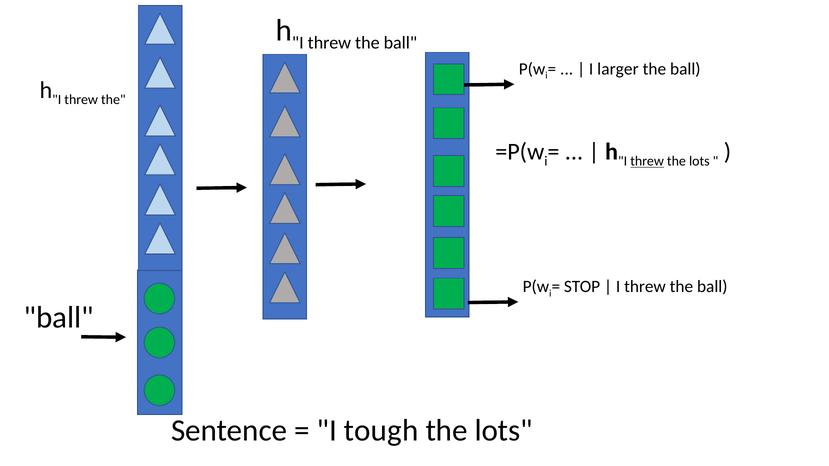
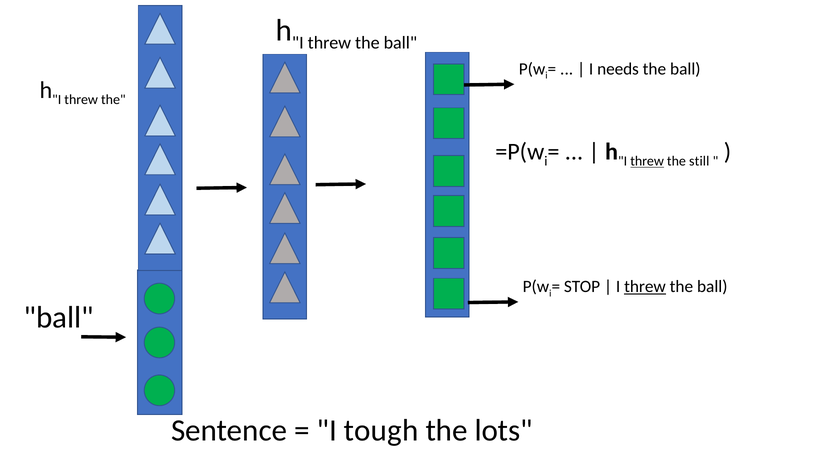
larger: larger -> needs
lots at (699, 161): lots -> still
threw at (645, 287) underline: none -> present
